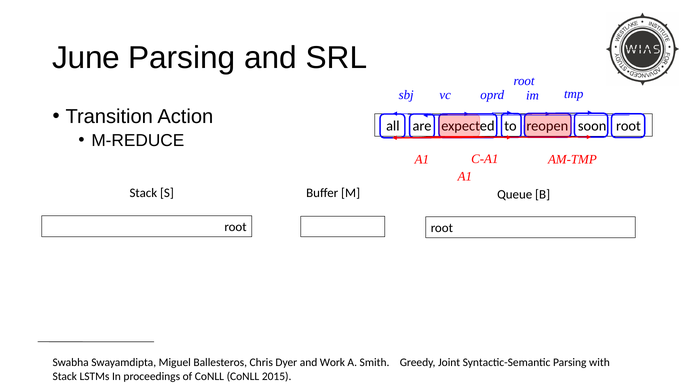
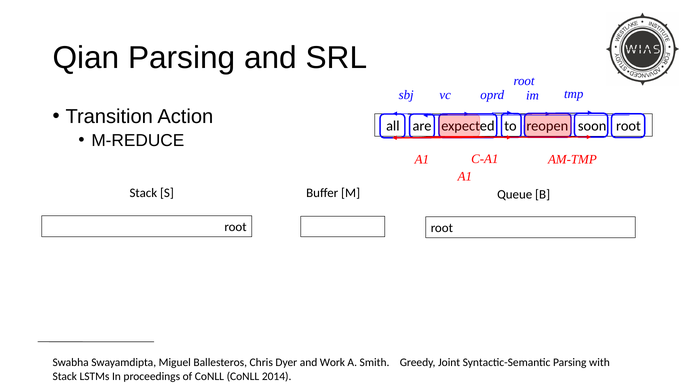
June: June -> Qian
2015: 2015 -> 2014
